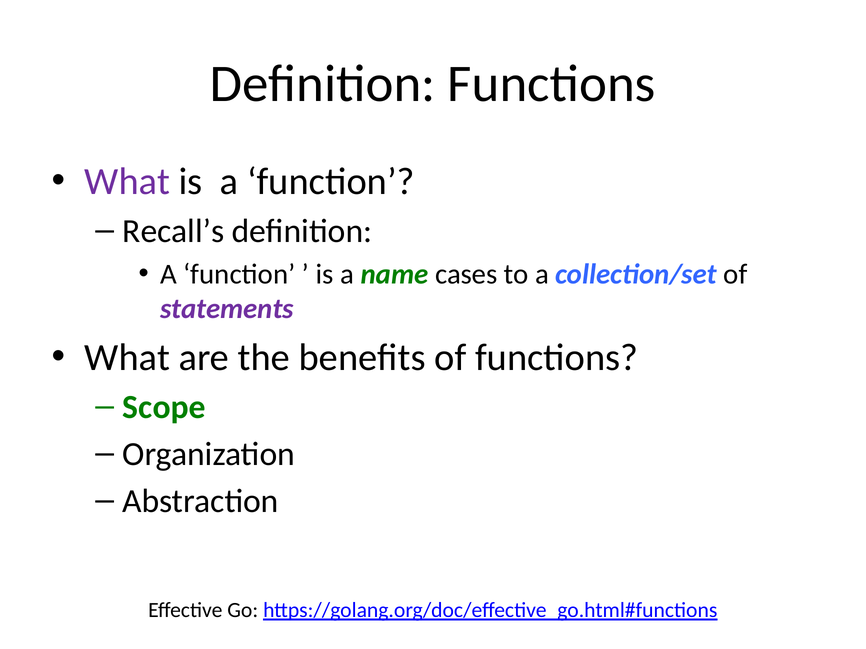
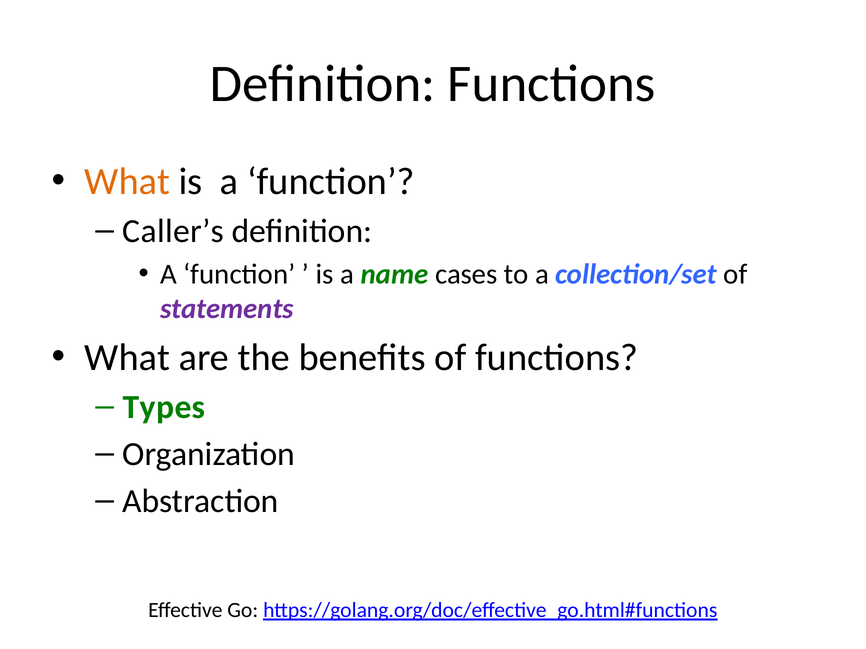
What at (127, 182) colour: purple -> orange
Recall’s: Recall’s -> Caller’s
Scope: Scope -> Types
